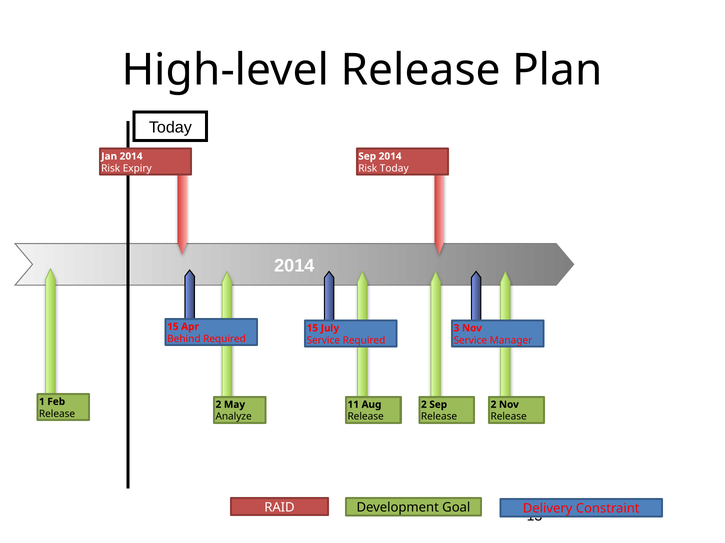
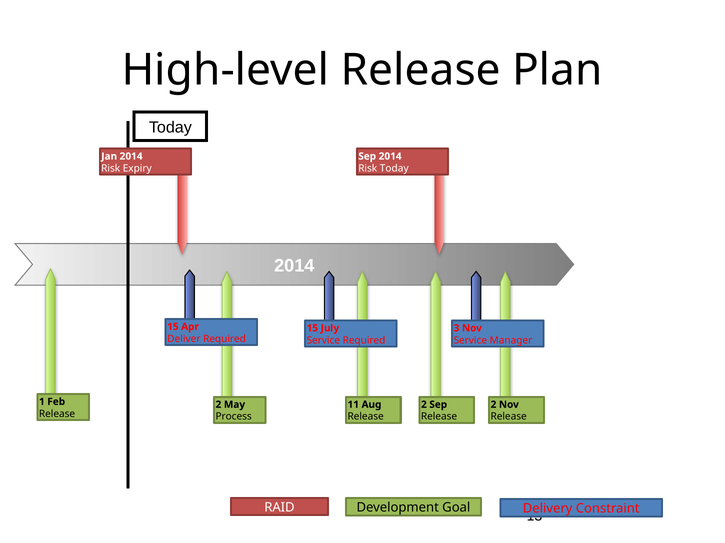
Behind: Behind -> Deliver
Analyze: Analyze -> Process
